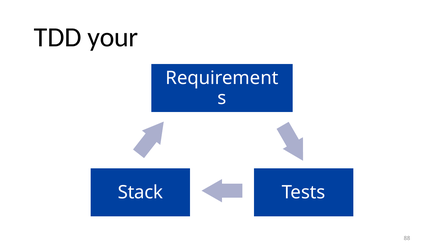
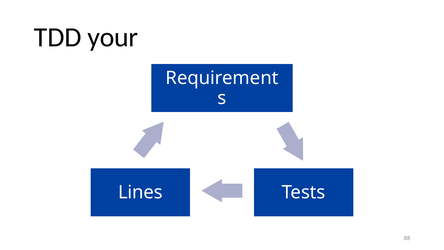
Stack: Stack -> Lines
